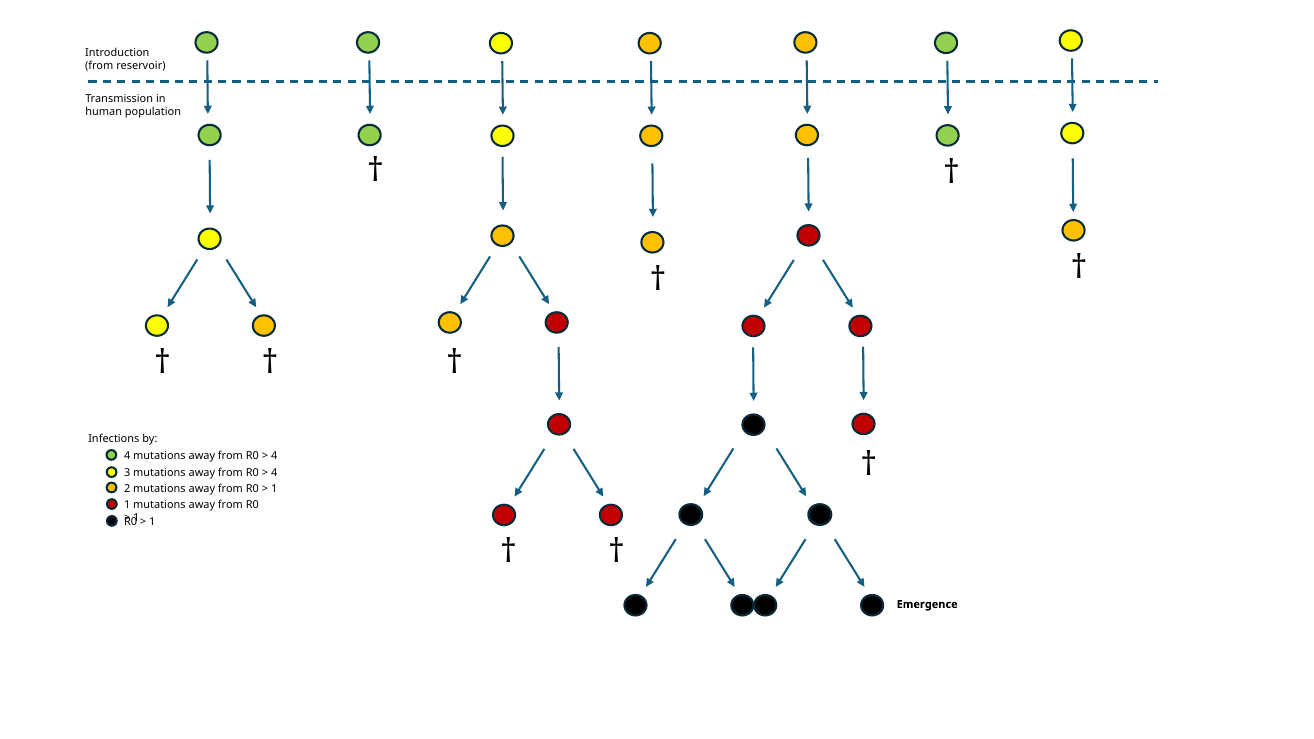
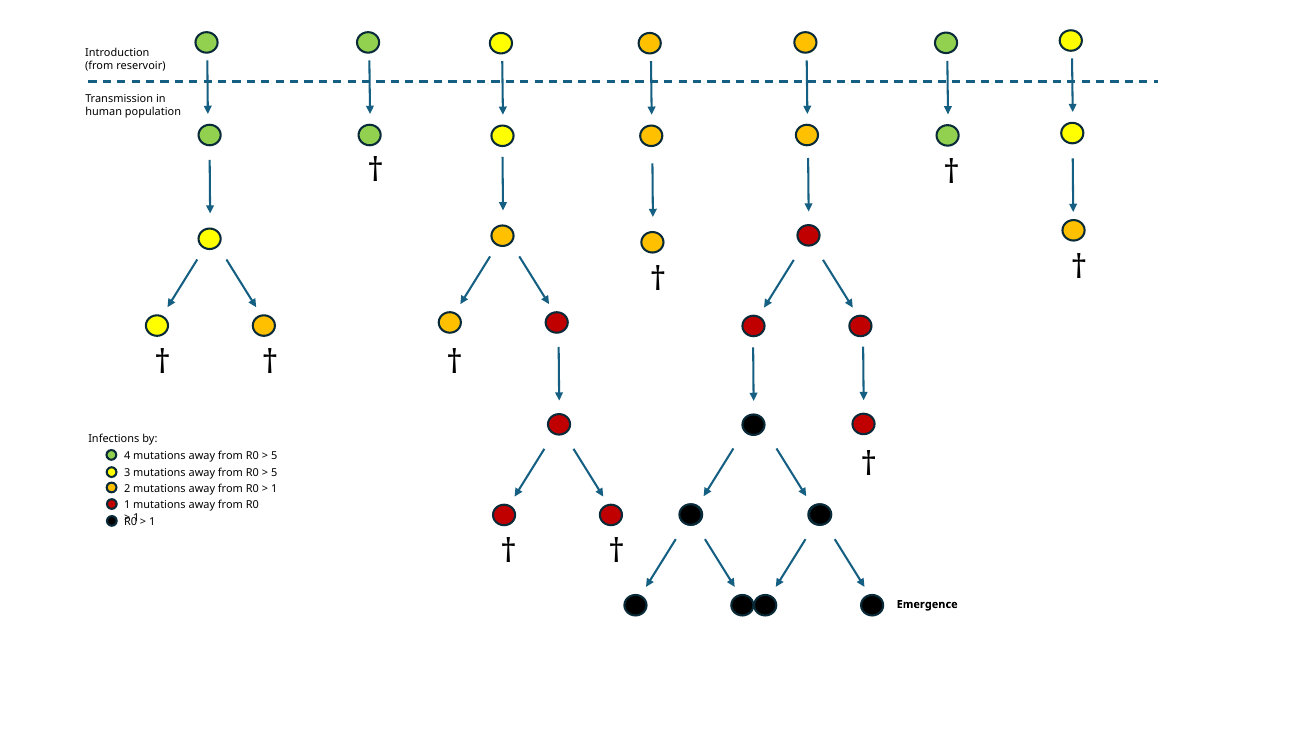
4 at (274, 456): 4 -> 5
4 at (274, 473): 4 -> 5
